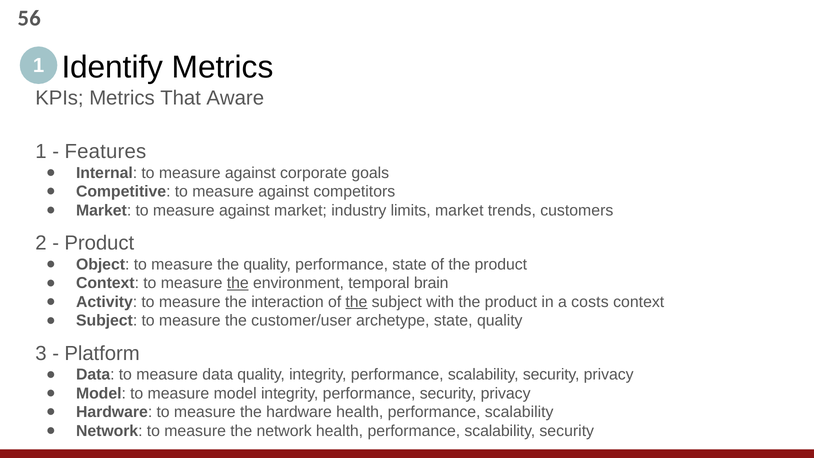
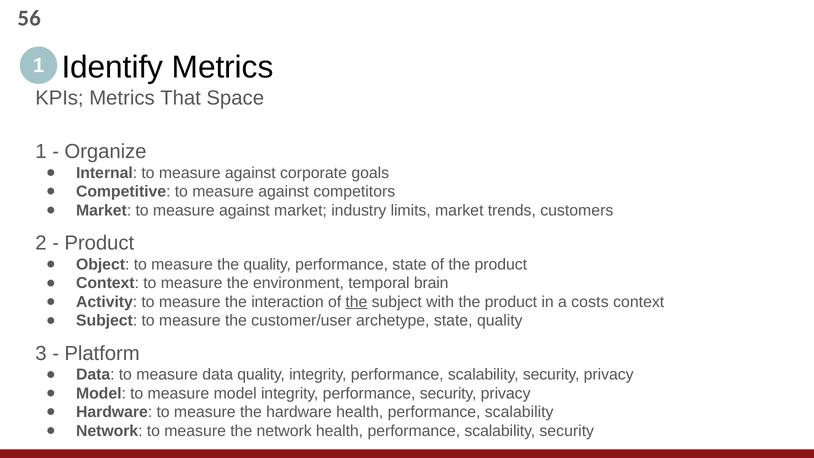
Aware: Aware -> Space
Features: Features -> Organize
the at (238, 283) underline: present -> none
